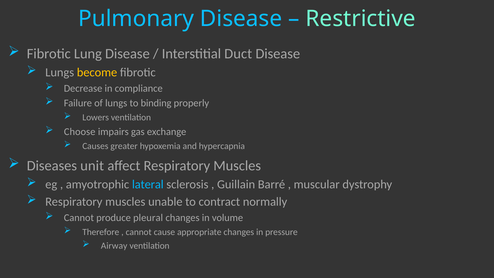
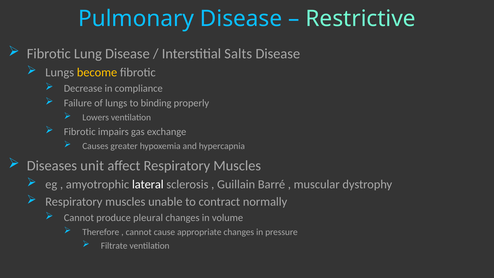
Duct: Duct -> Salts
Choose at (80, 132): Choose -> Fibrotic
lateral colour: light blue -> white
Airway: Airway -> Filtrate
